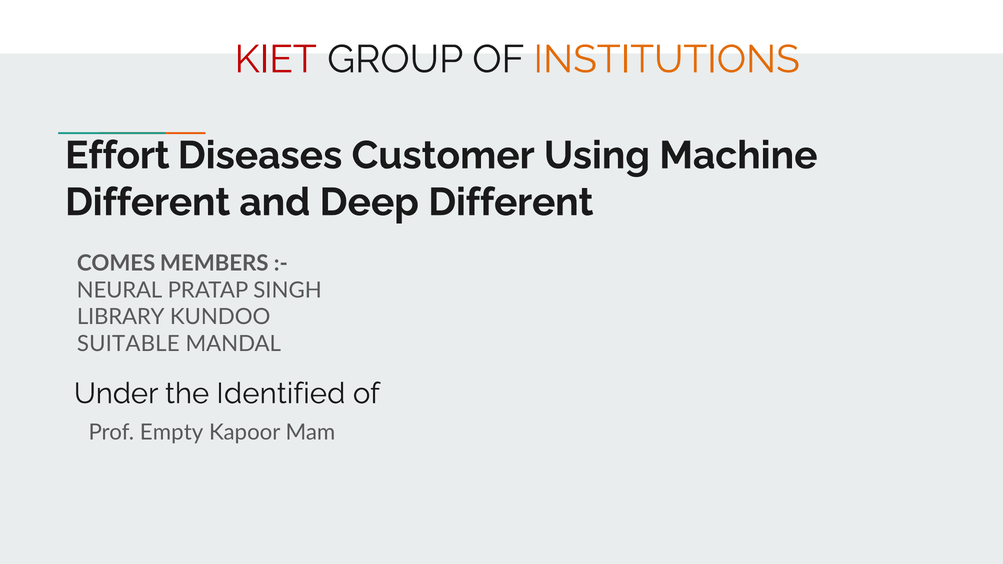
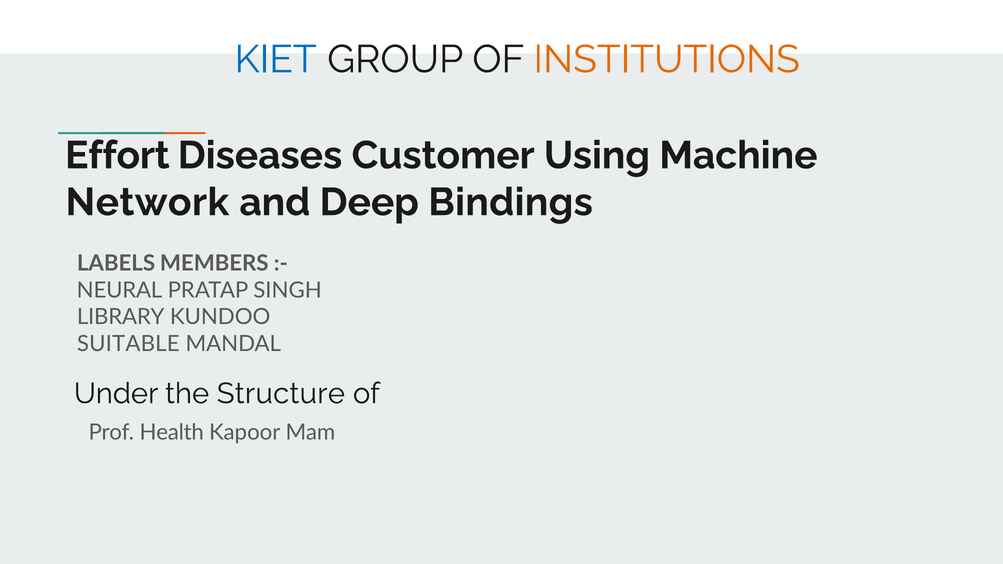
KIET colour: red -> blue
Different at (148, 202): Different -> Network
Deep Different: Different -> Bindings
COMES: COMES -> LABELS
Identified: Identified -> Structure
Empty: Empty -> Health
